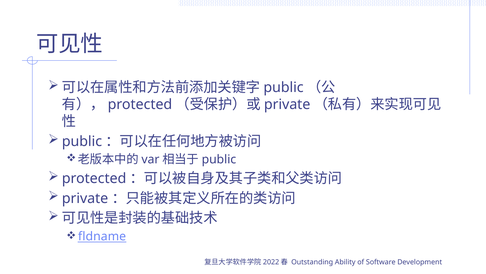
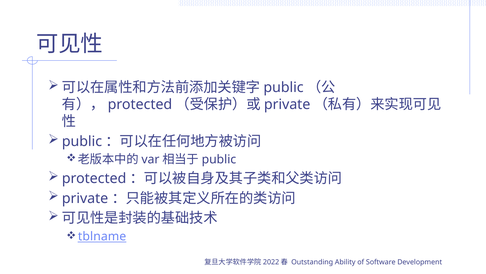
fldname: fldname -> tblname
